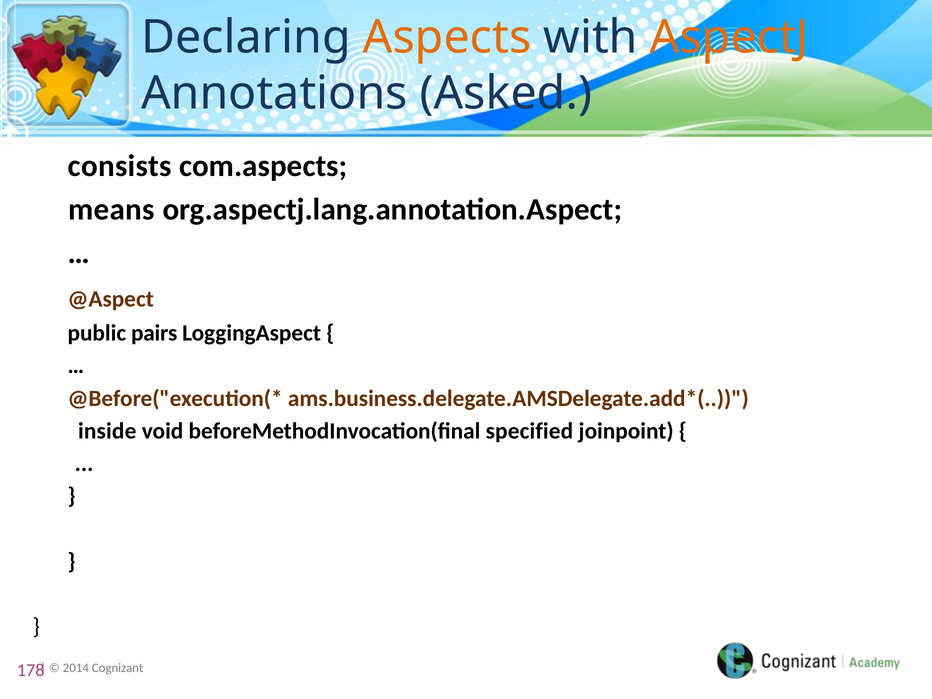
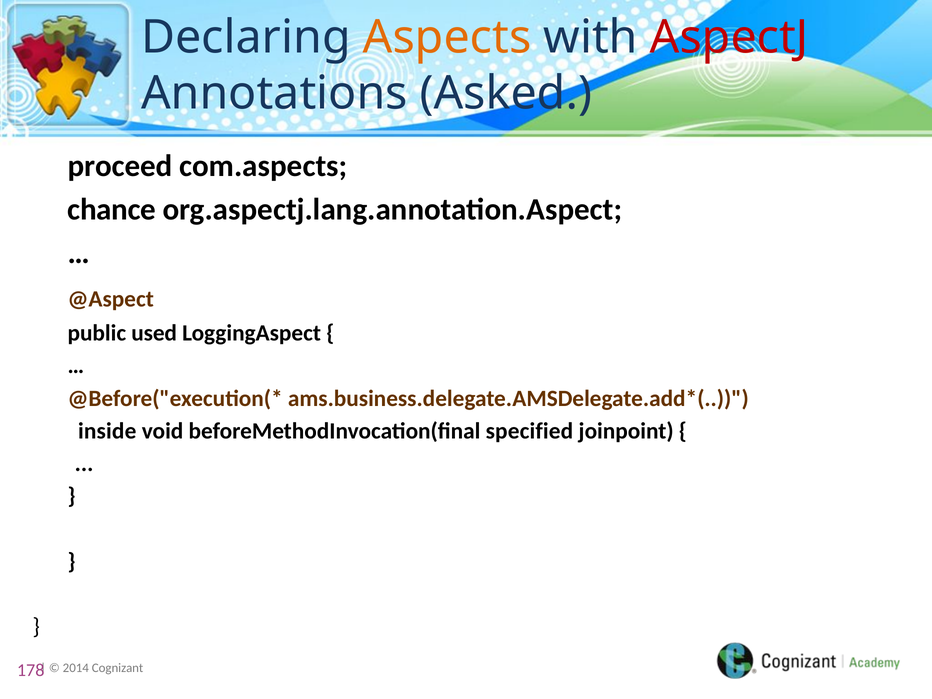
AspectJ colour: orange -> red
consists: consists -> proceed
means: means -> chance
pairs: pairs -> used
